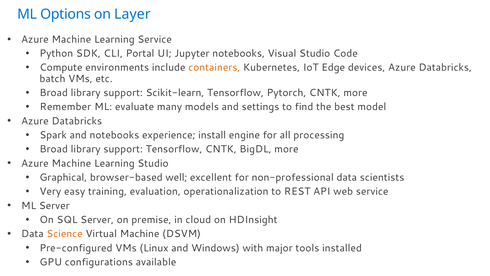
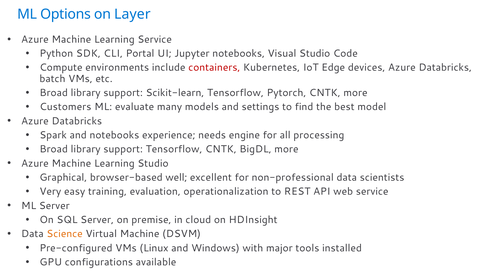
containers colour: orange -> red
Remember: Remember -> Customers
install: install -> needs
